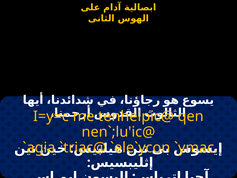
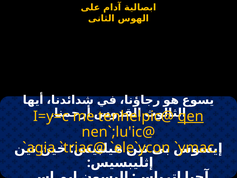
qen underline: none -> present
